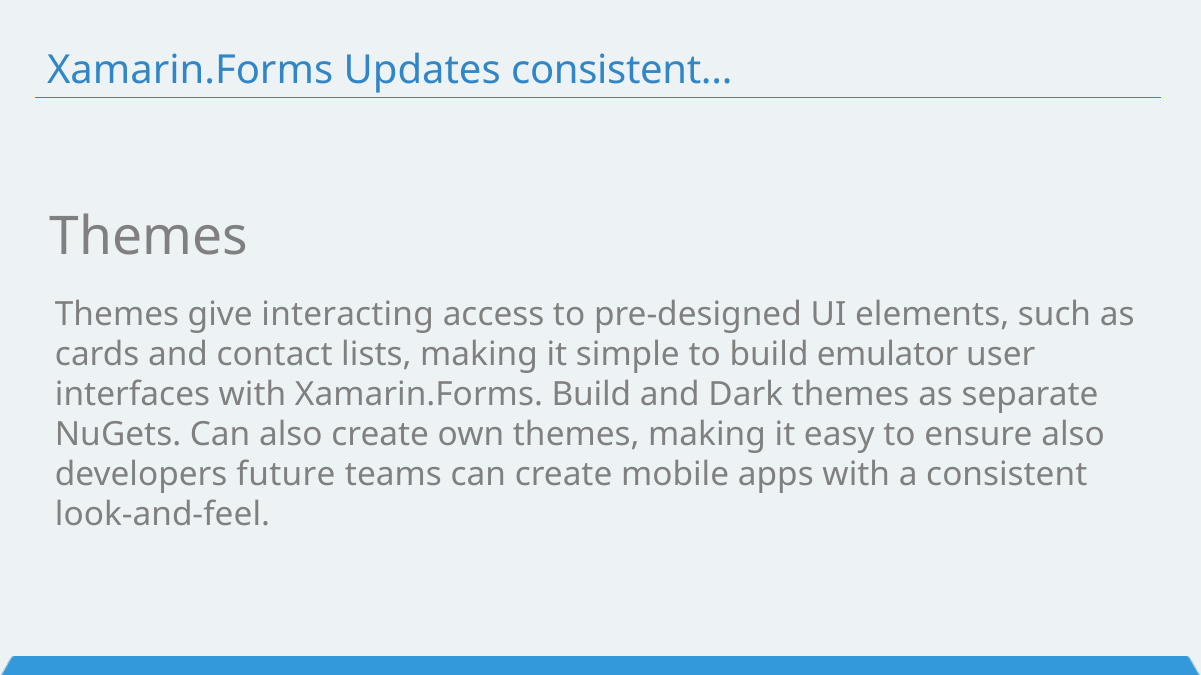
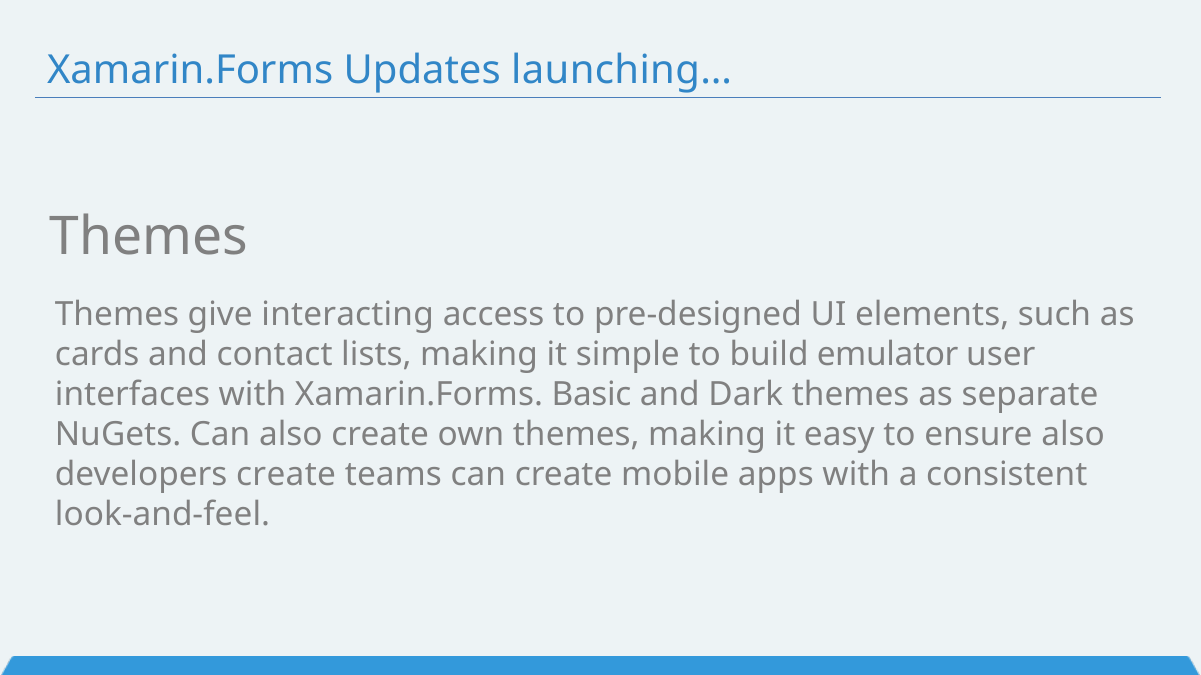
consistent…: consistent… -> launching…
Xamarin.Forms Build: Build -> Basic
developers future: future -> create
